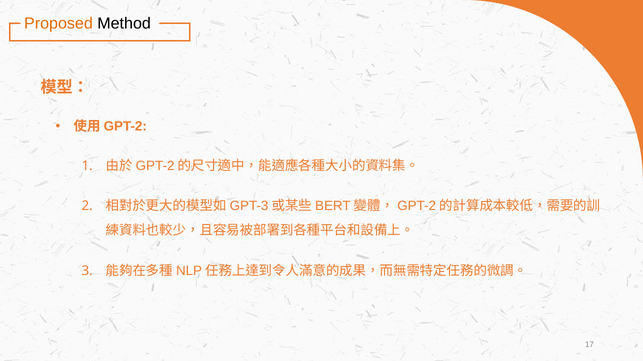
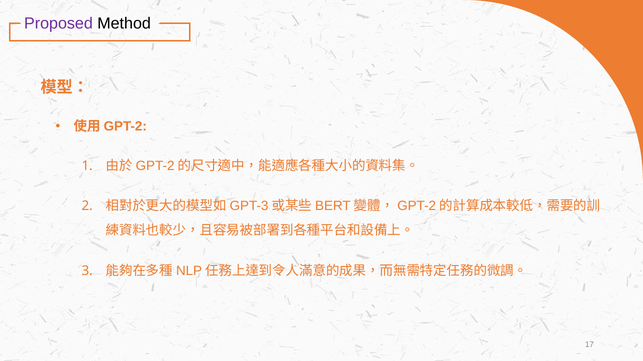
Proposed colour: orange -> purple
